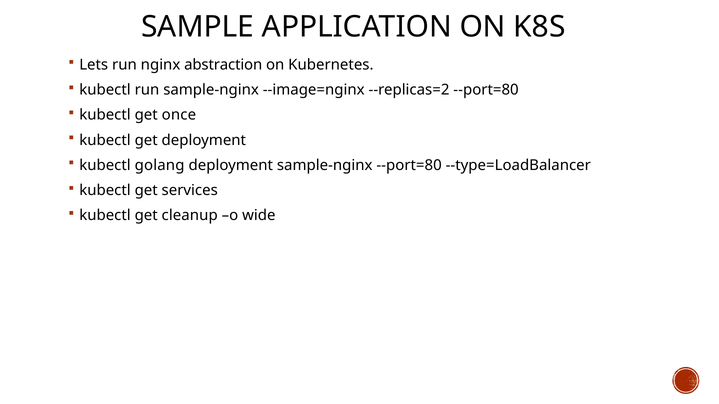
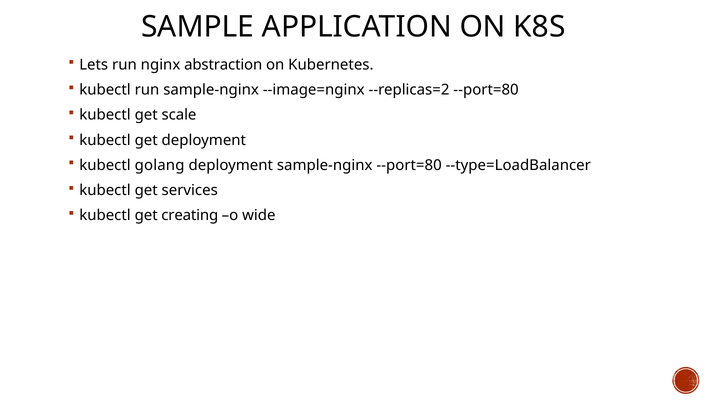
once: once -> scale
cleanup: cleanup -> creating
